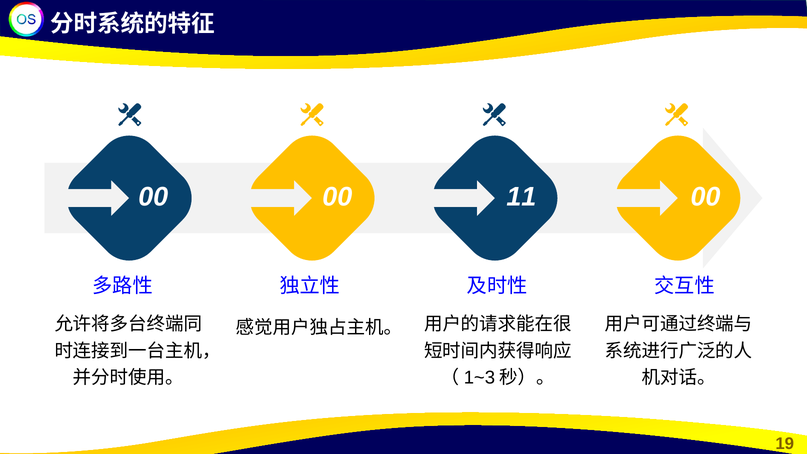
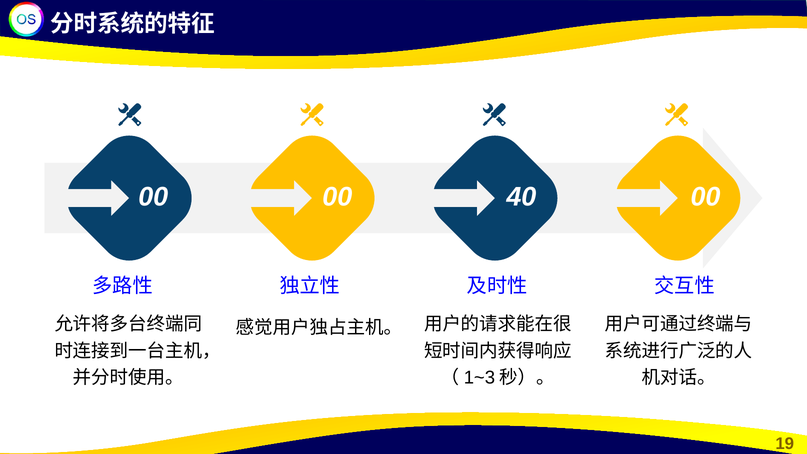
11: 11 -> 40
